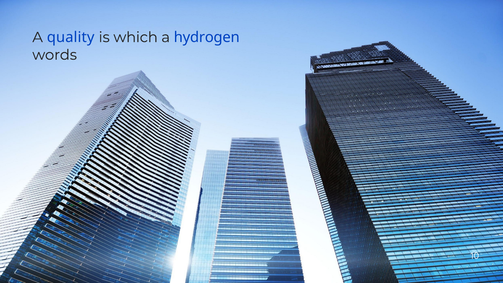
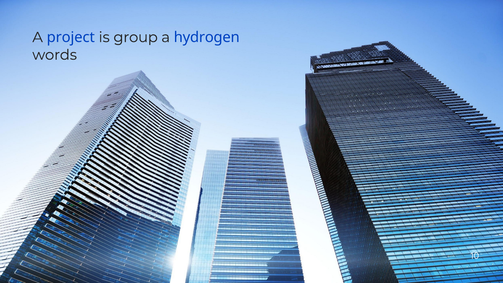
quality: quality -> project
which: which -> group
